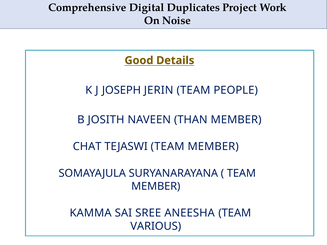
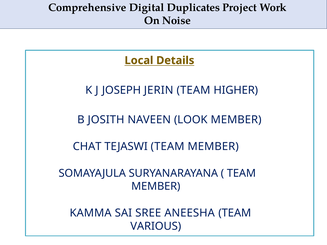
Good: Good -> Local
PEOPLE: PEOPLE -> HIGHER
THAN: THAN -> LOOK
